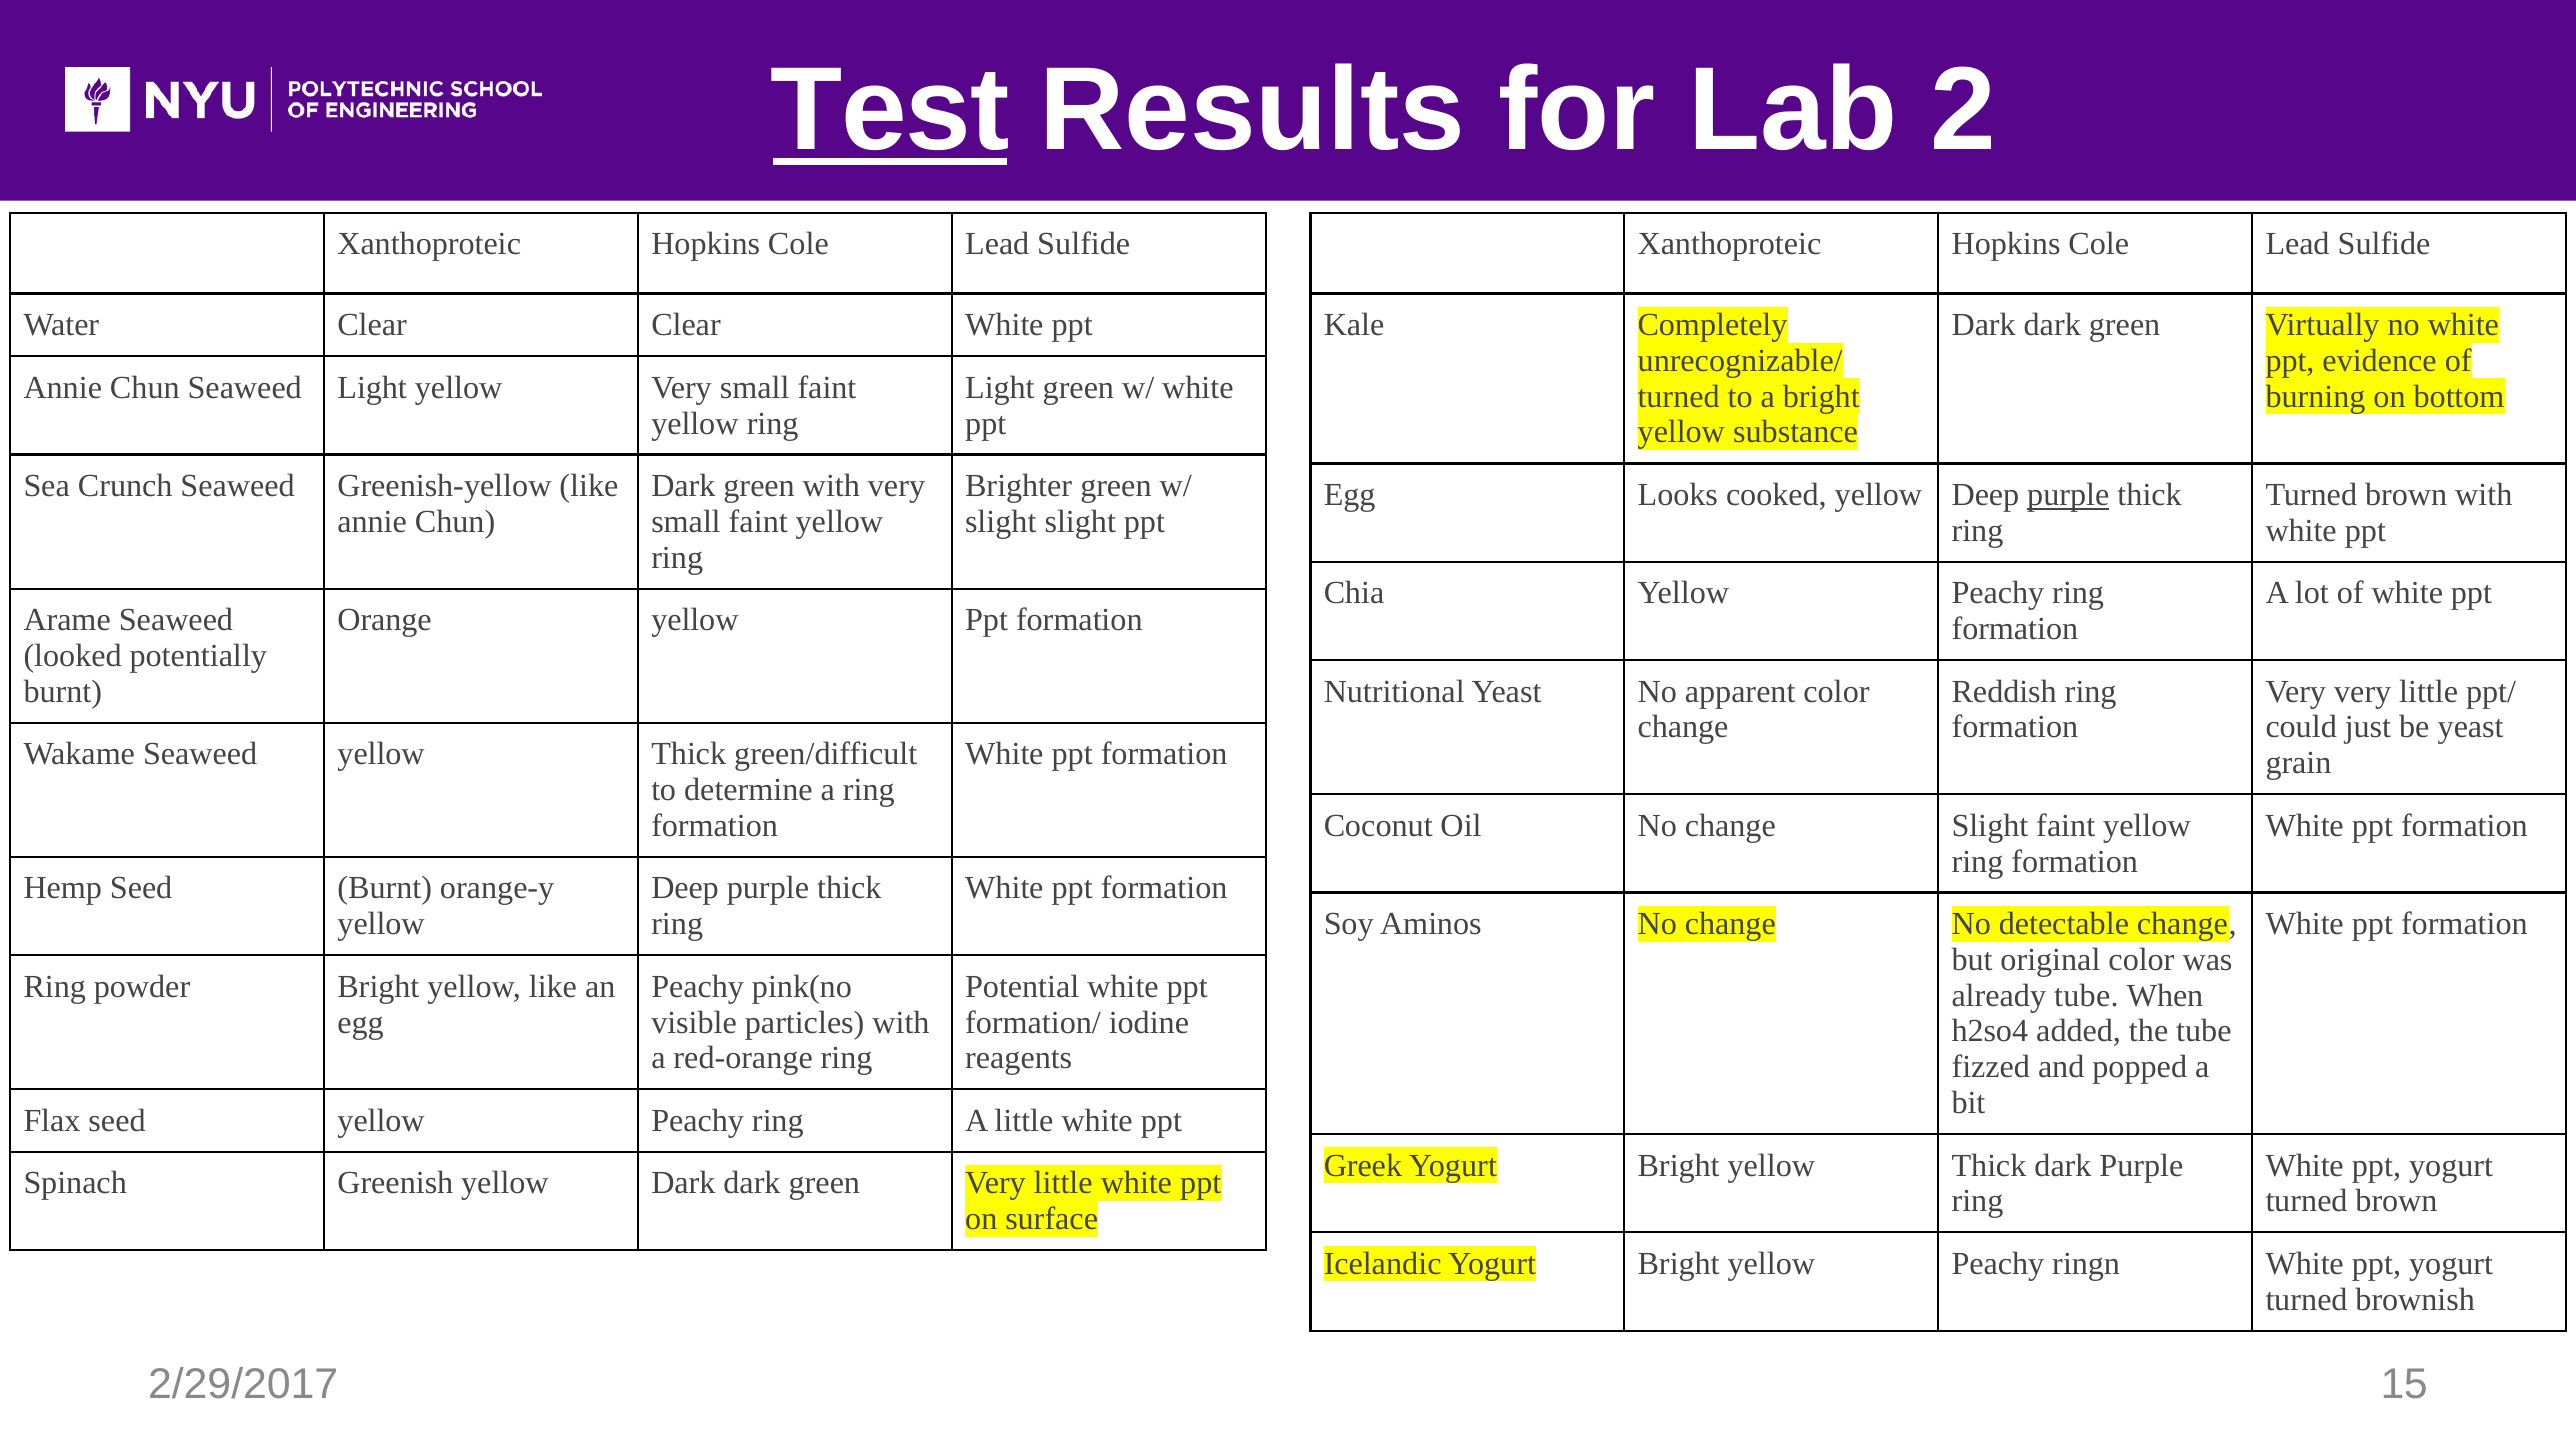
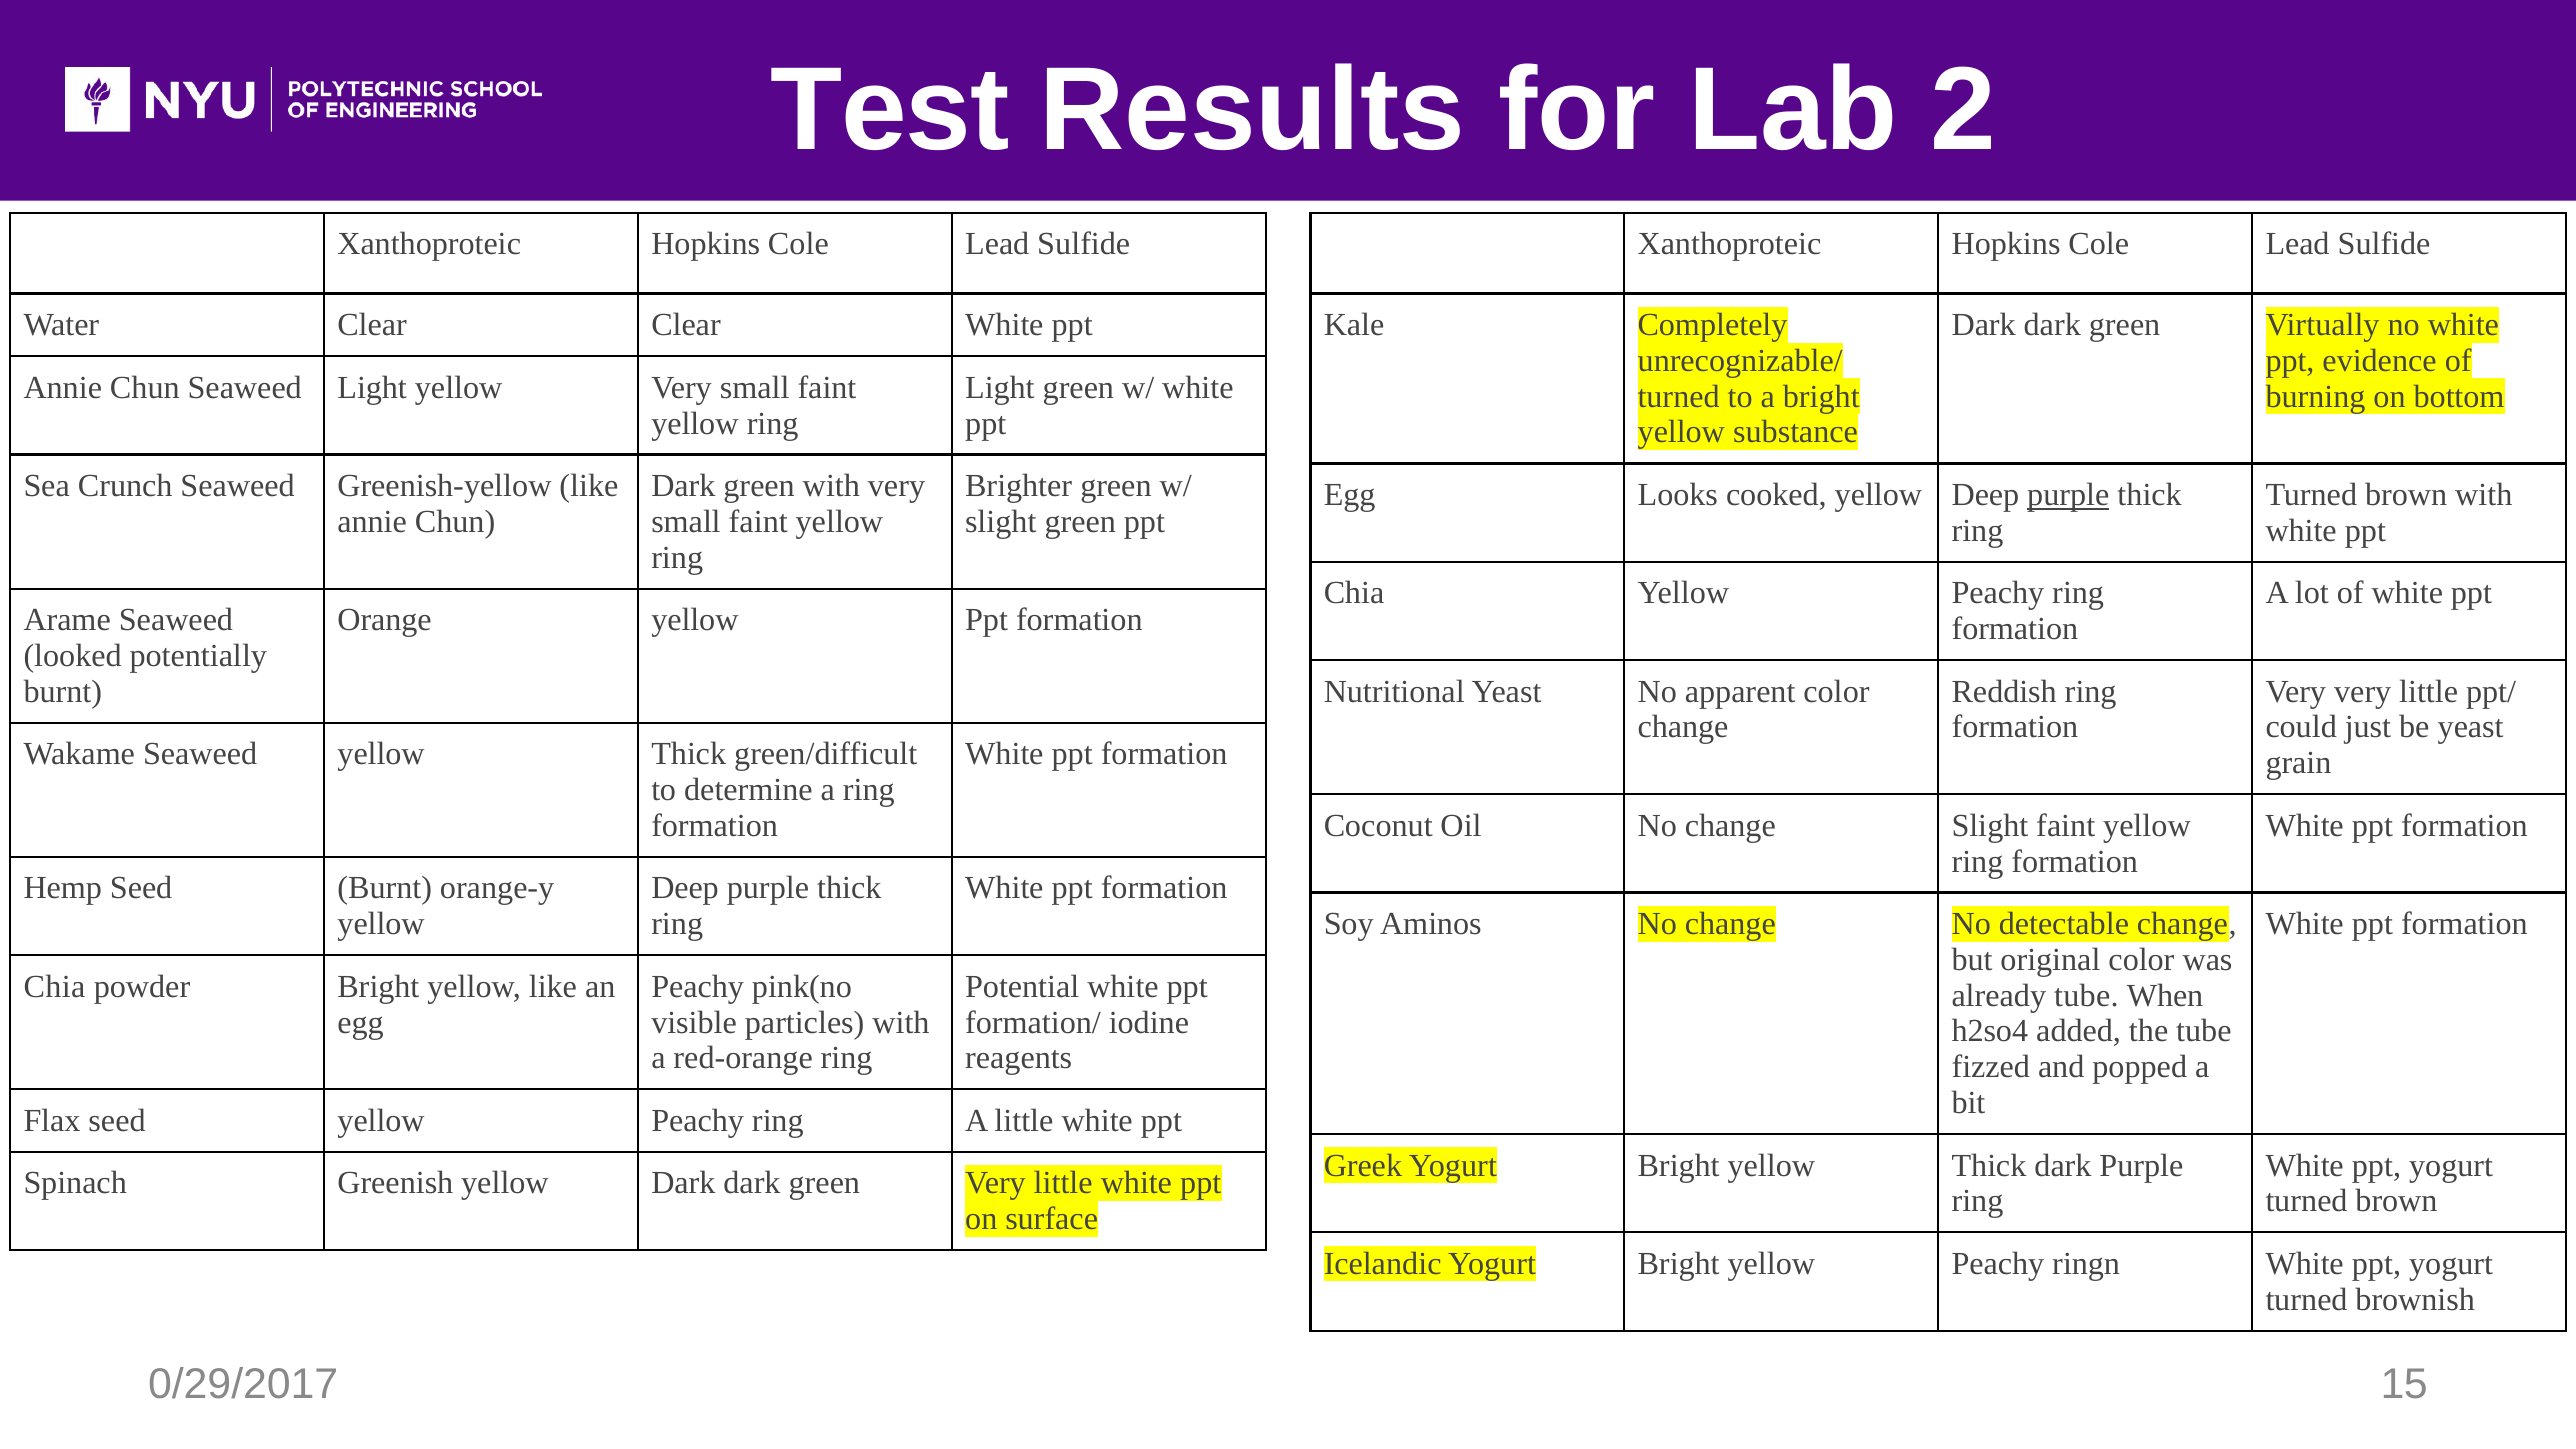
Test underline: present -> none
slight slight: slight -> green
Ring at (55, 987): Ring -> Chia
2/29/2017: 2/29/2017 -> 0/29/2017
